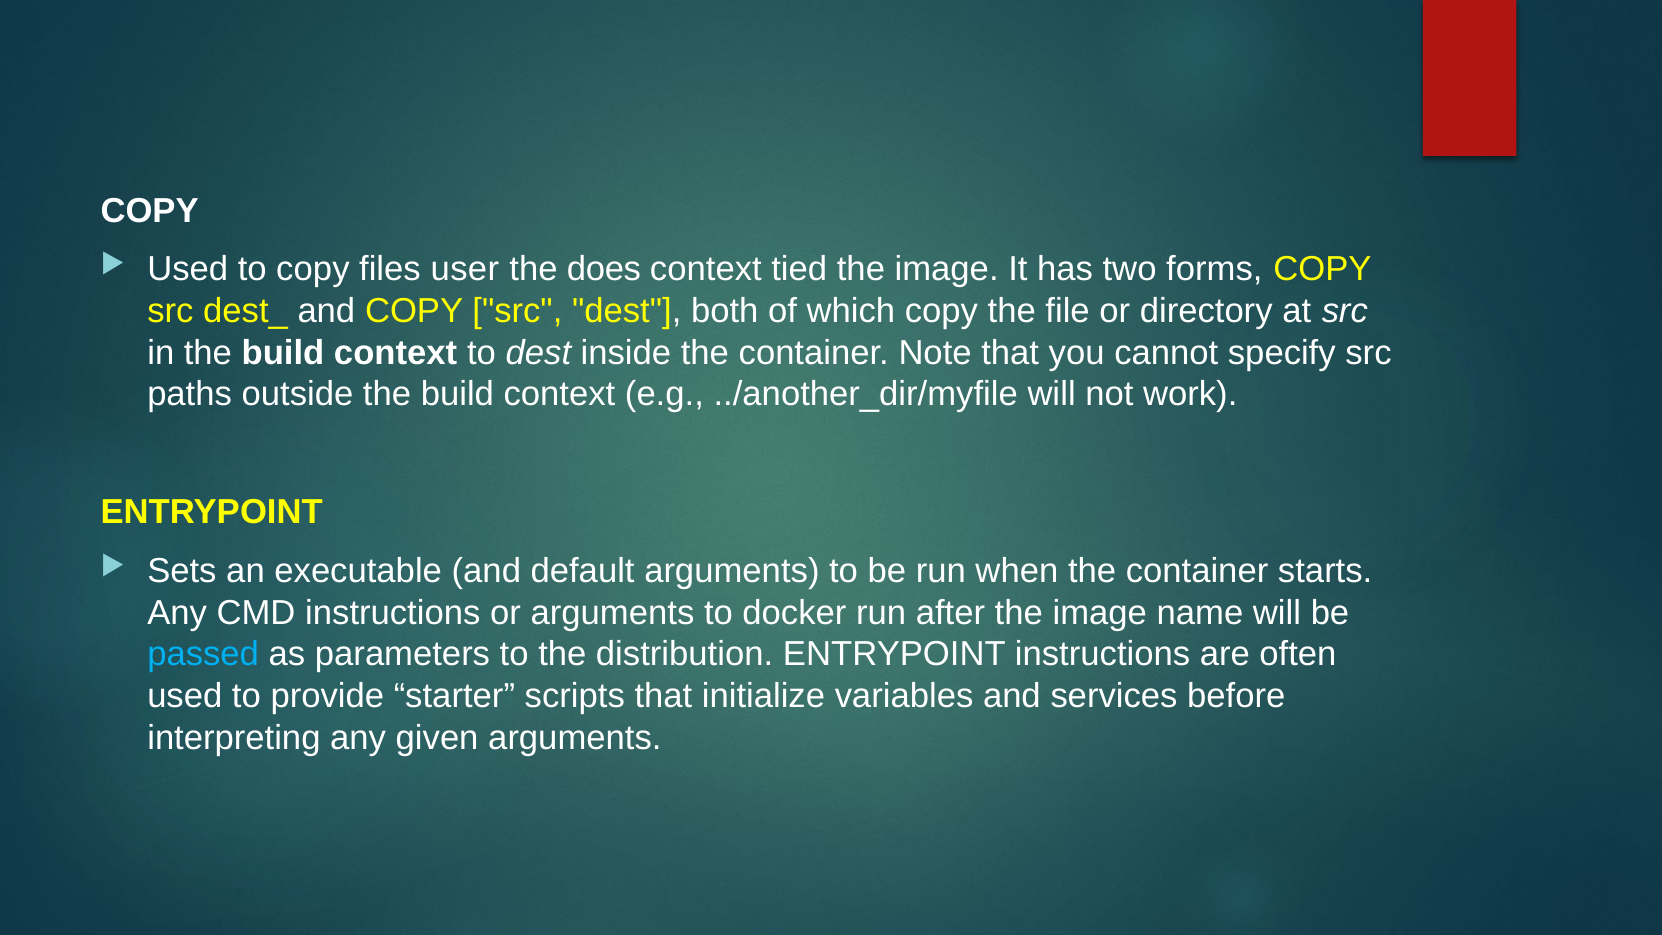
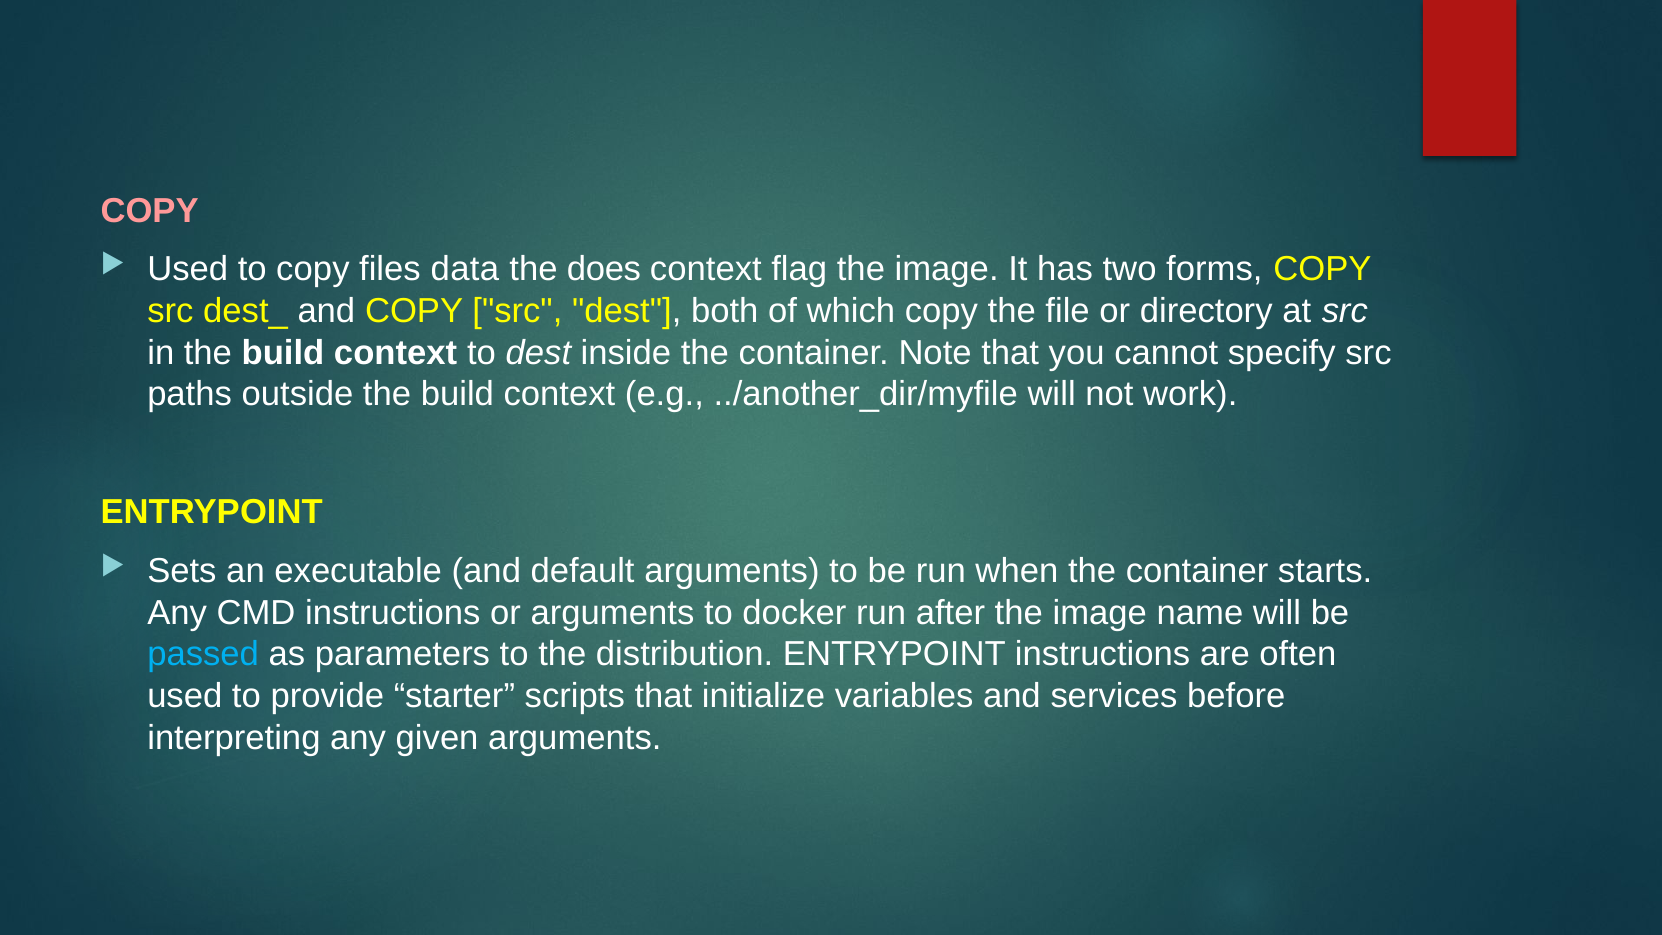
COPY at (150, 211) colour: white -> pink
user: user -> data
tied: tied -> flag
